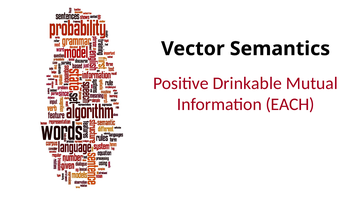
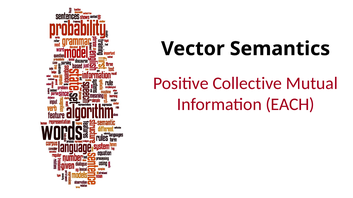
Drinkable: Drinkable -> Collective
